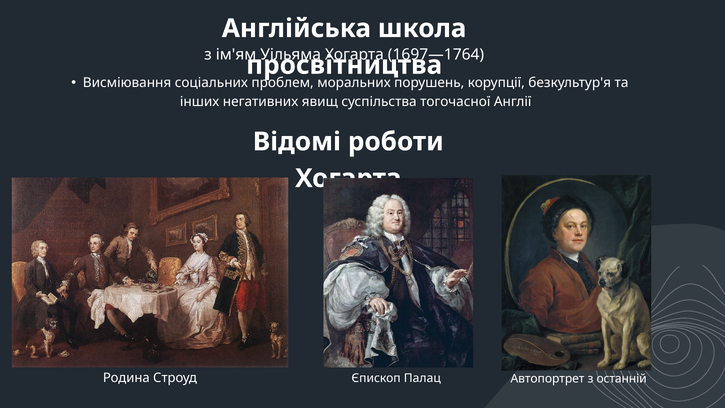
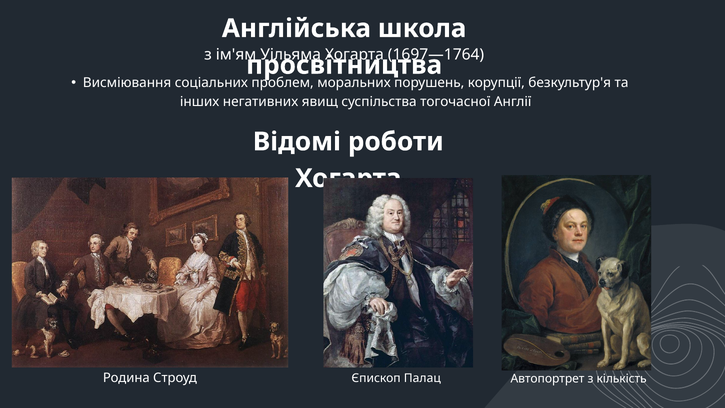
останній: останній -> кількість
